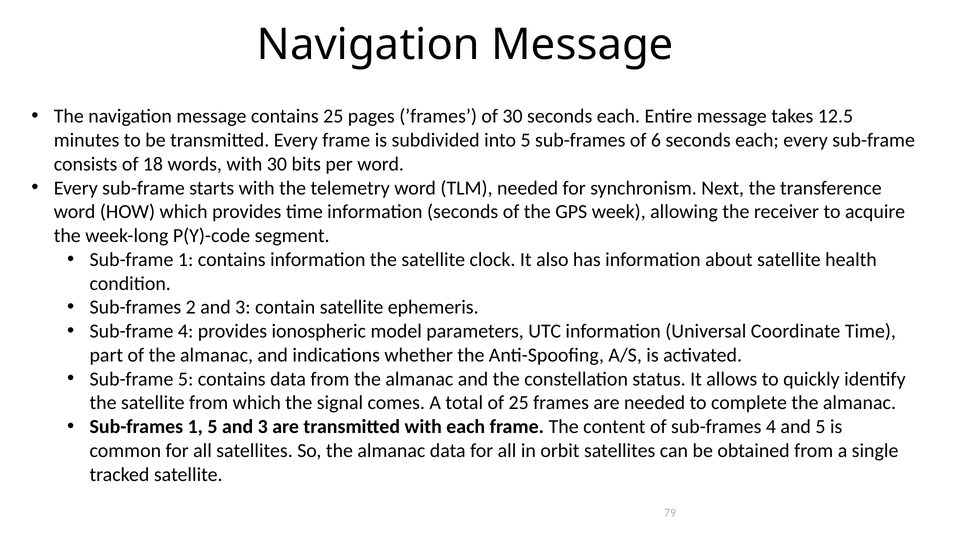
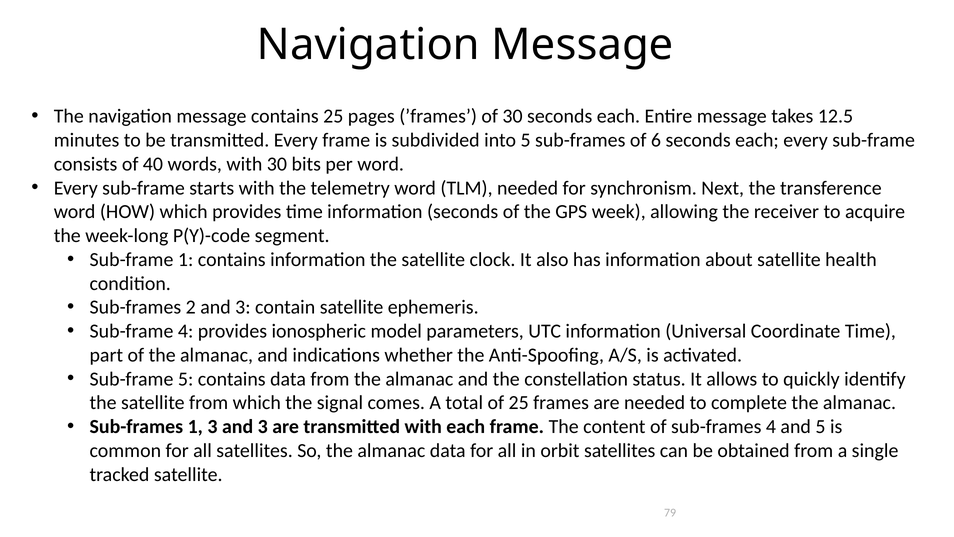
18: 18 -> 40
1 5: 5 -> 3
